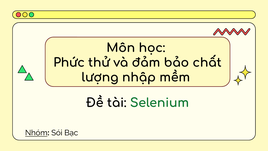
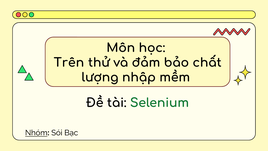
Phức: Phức -> Trên
